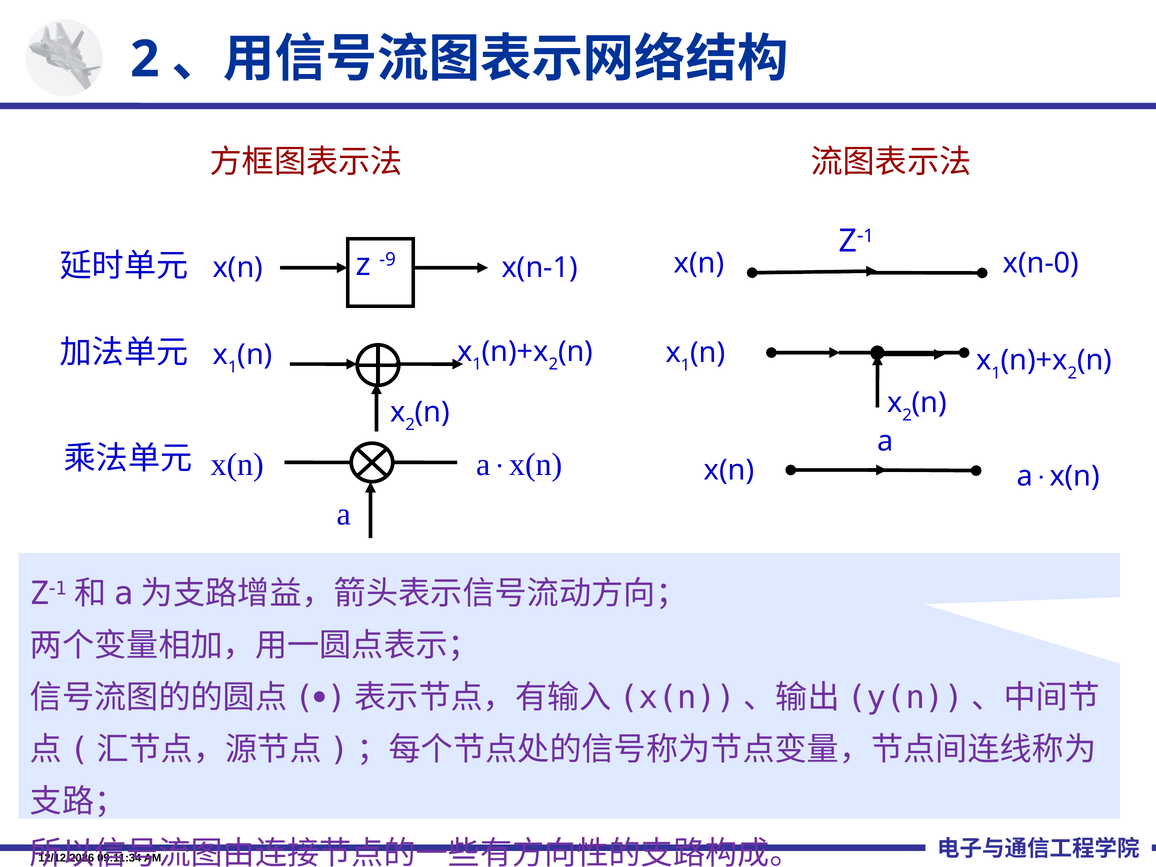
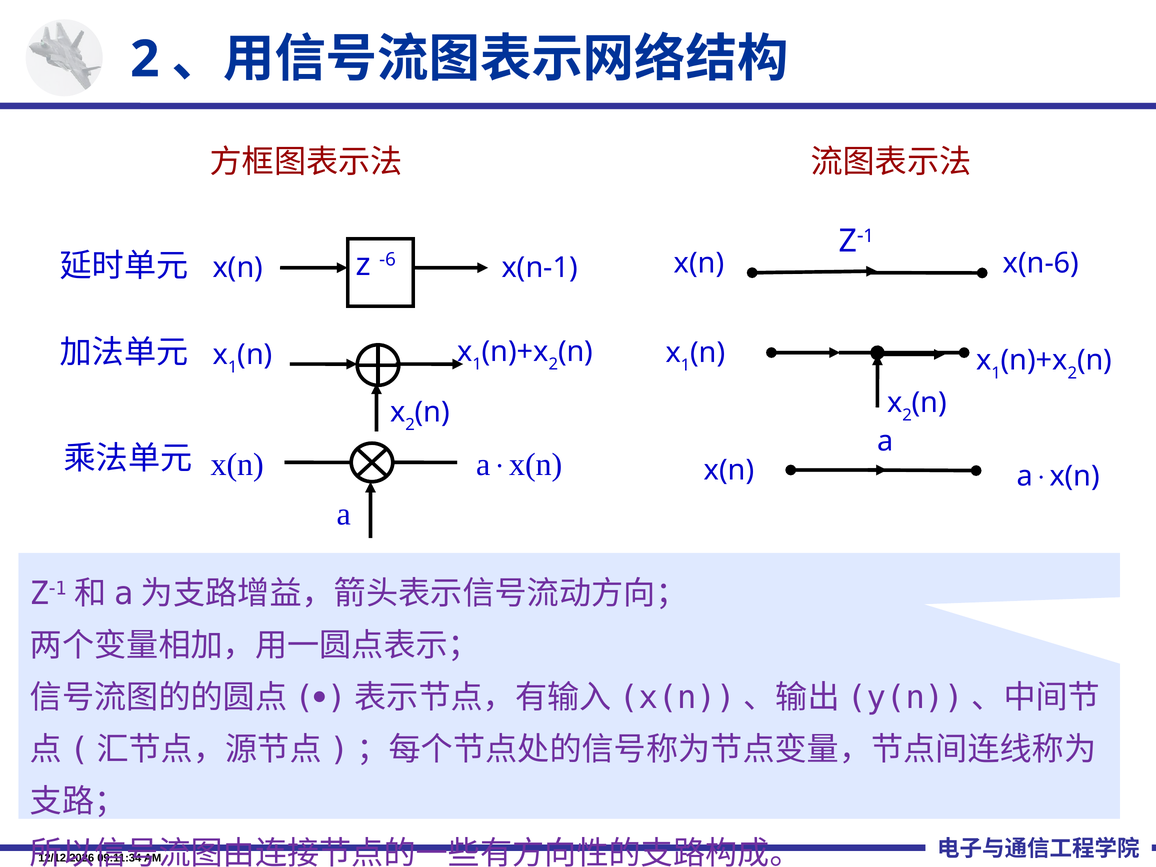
x(n-0: x(n-0 -> x(n-6
-9: -9 -> -6
